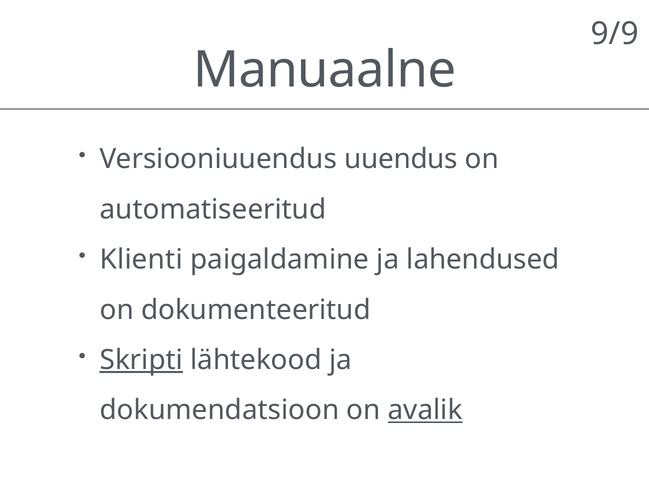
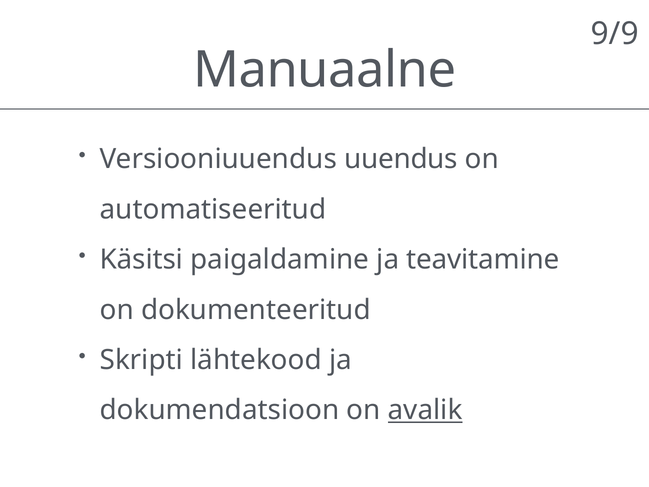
Klienti: Klienti -> Käsitsi
lahendused: lahendused -> teavitamine
Skripti underline: present -> none
